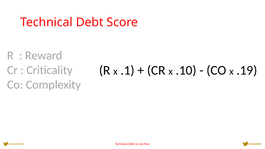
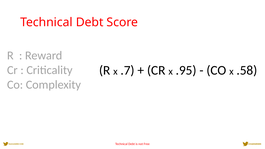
.1: .1 -> .7
.10: .10 -> .95
.19: .19 -> .58
